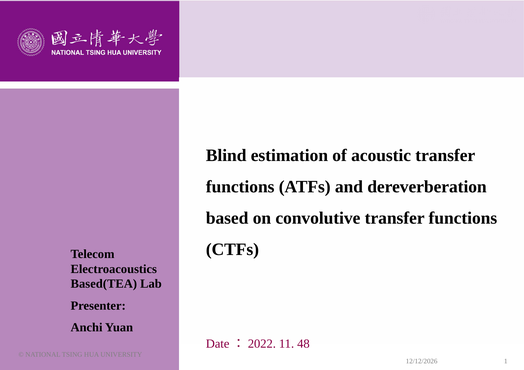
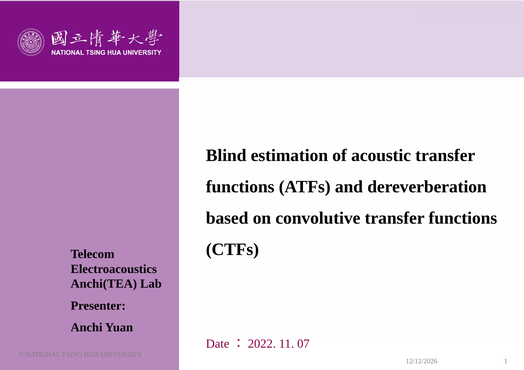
Based(TEA: Based(TEA -> Anchi(TEA
48: 48 -> 07
